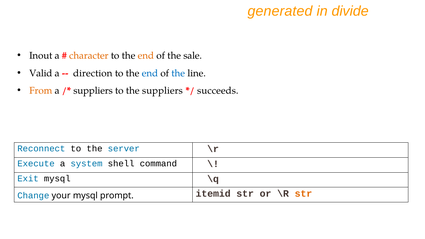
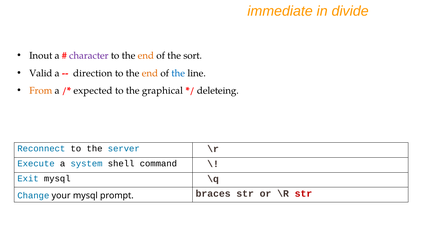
generated: generated -> immediate
character colour: orange -> purple
sale: sale -> sort
end at (150, 73) colour: blue -> orange
suppliers at (93, 91): suppliers -> expected
the suppliers: suppliers -> graphical
succeeds: succeeds -> deleteing
itemid: itemid -> braces
str at (303, 194) colour: orange -> red
